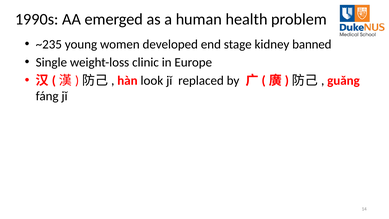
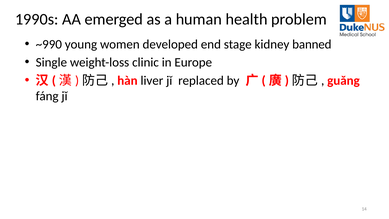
~235: ~235 -> ~990
look: look -> liver
